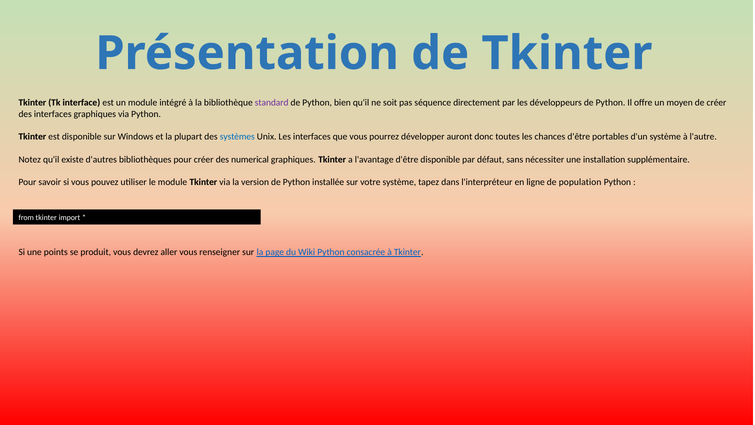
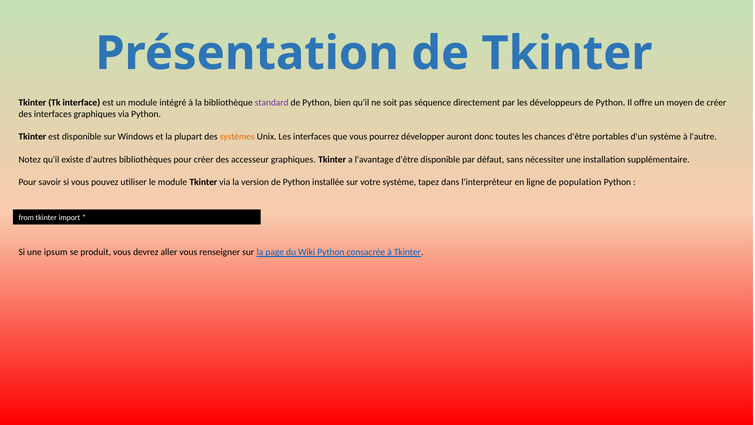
systèmes colour: blue -> orange
numerical: numerical -> accesseur
points: points -> ipsum
